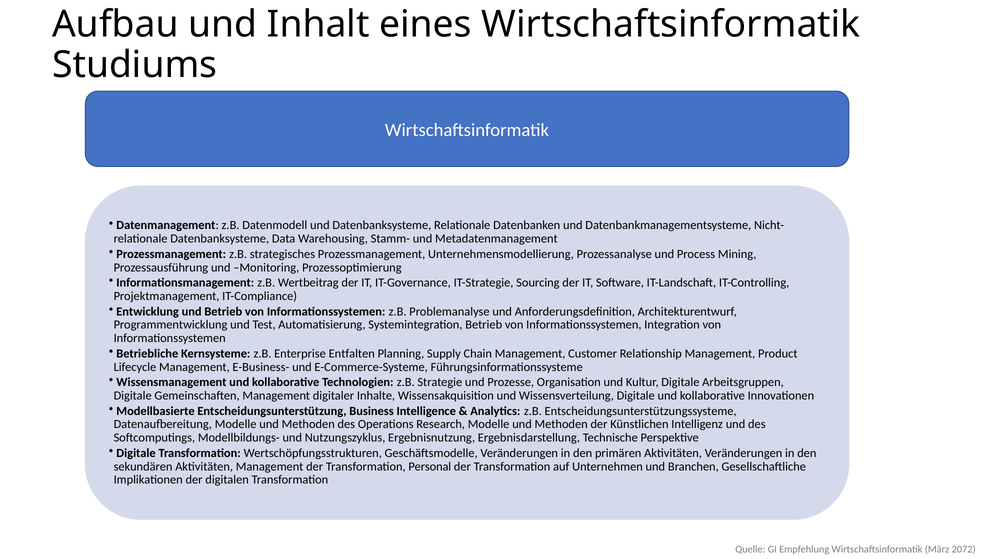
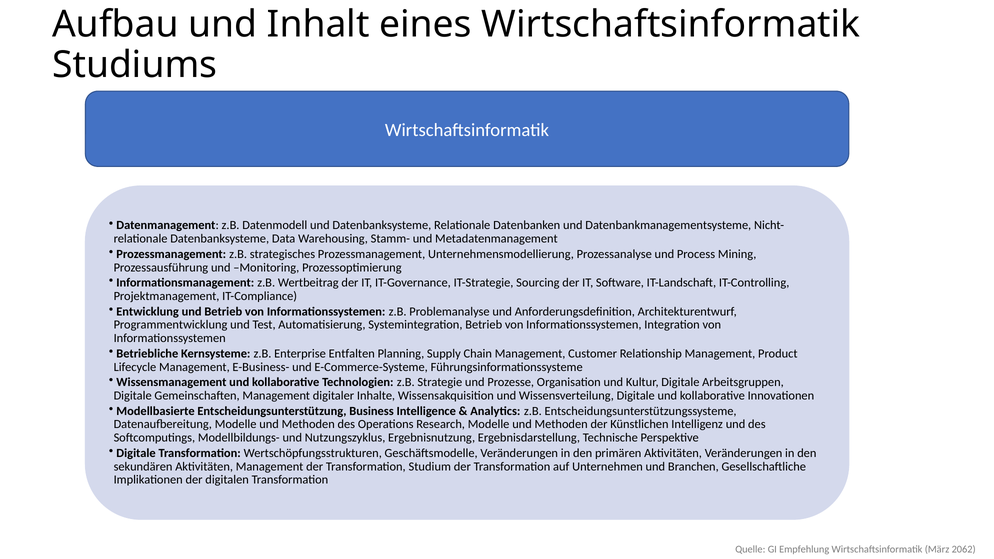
Personal: Personal -> Studium
2072: 2072 -> 2062
